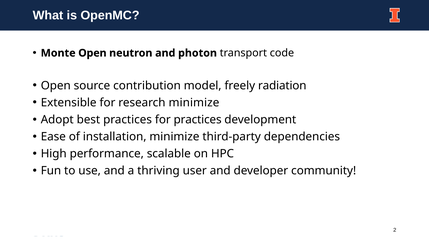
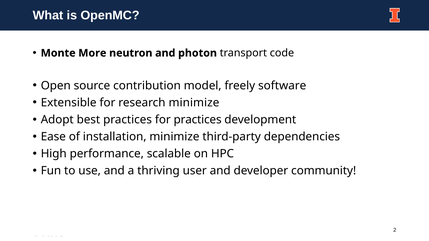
Monte Open: Open -> More
radiation: radiation -> software
